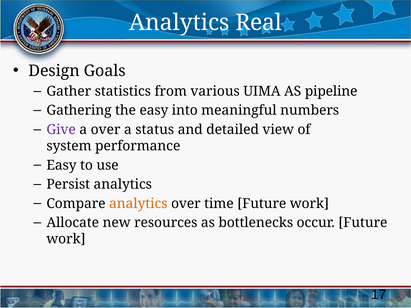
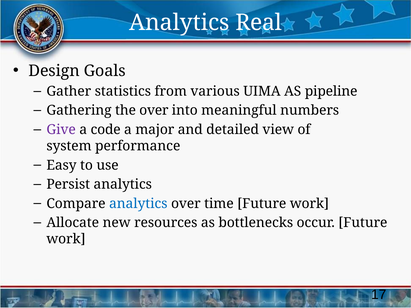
the easy: easy -> over
a over: over -> code
status: status -> major
analytics at (138, 204) colour: orange -> blue
